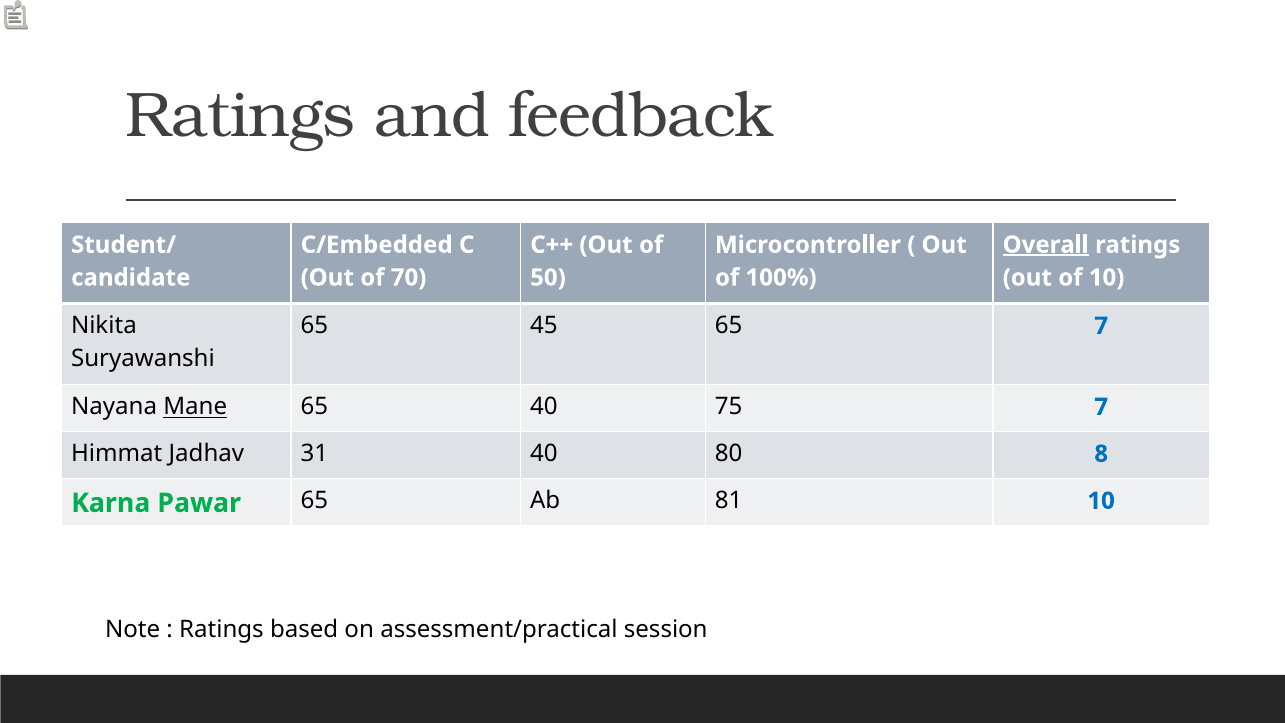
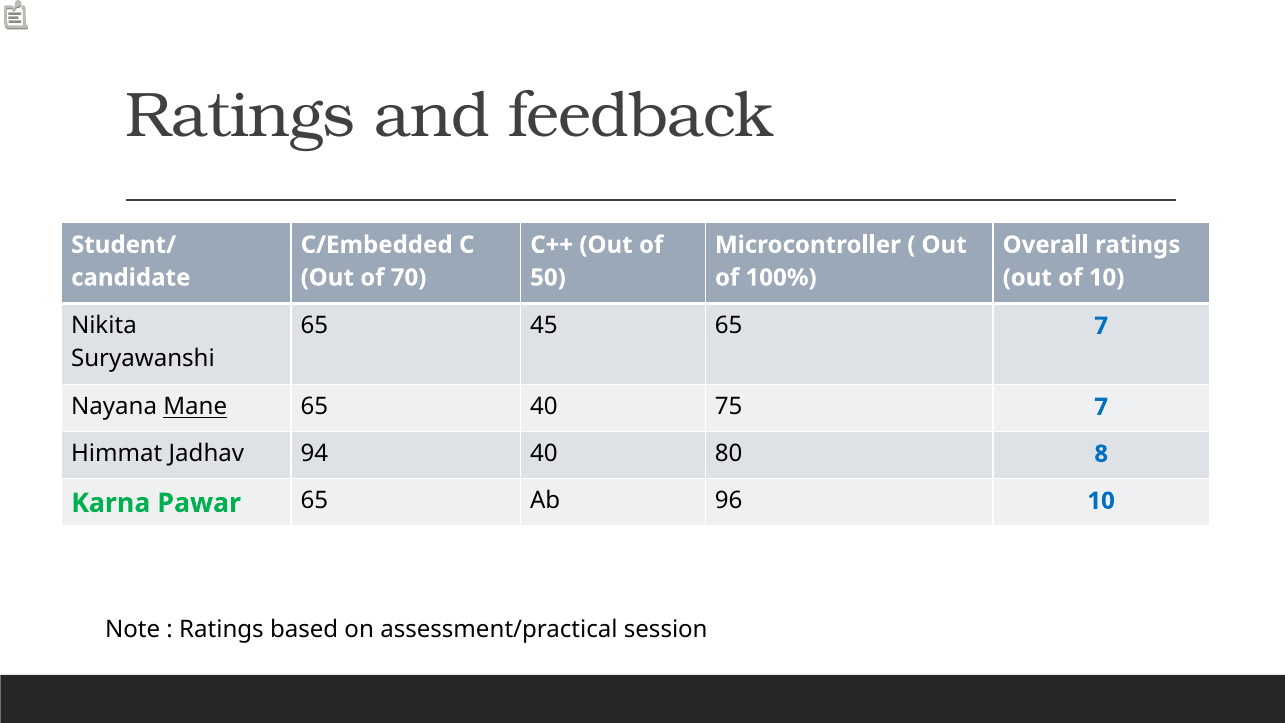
Overall underline: present -> none
31: 31 -> 94
81: 81 -> 96
